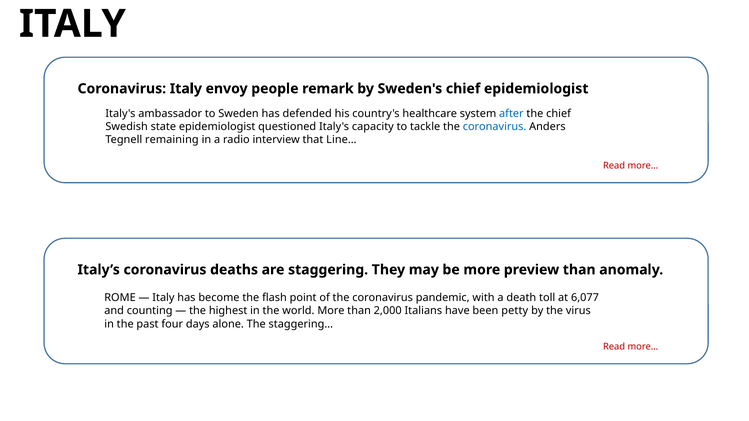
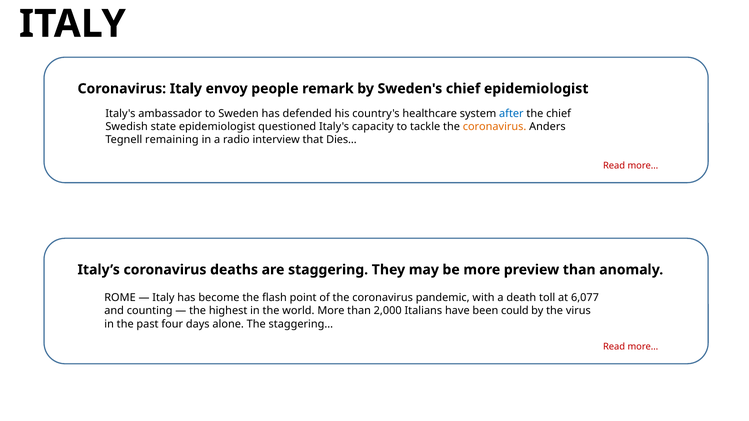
coronavirus at (495, 127) colour: blue -> orange
Line…: Line… -> Dies…
petty: petty -> could
